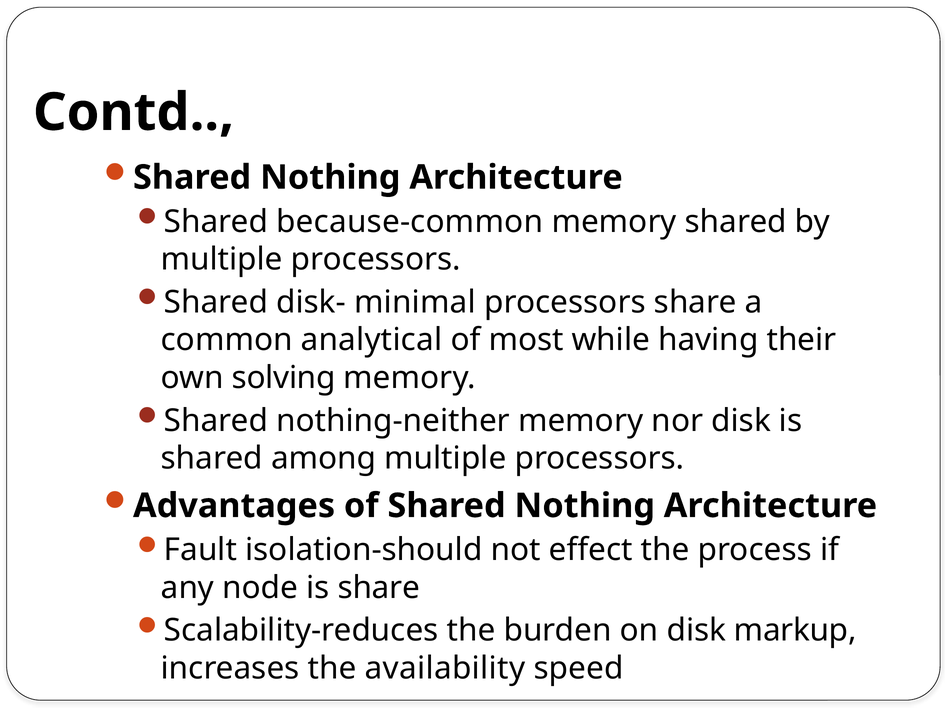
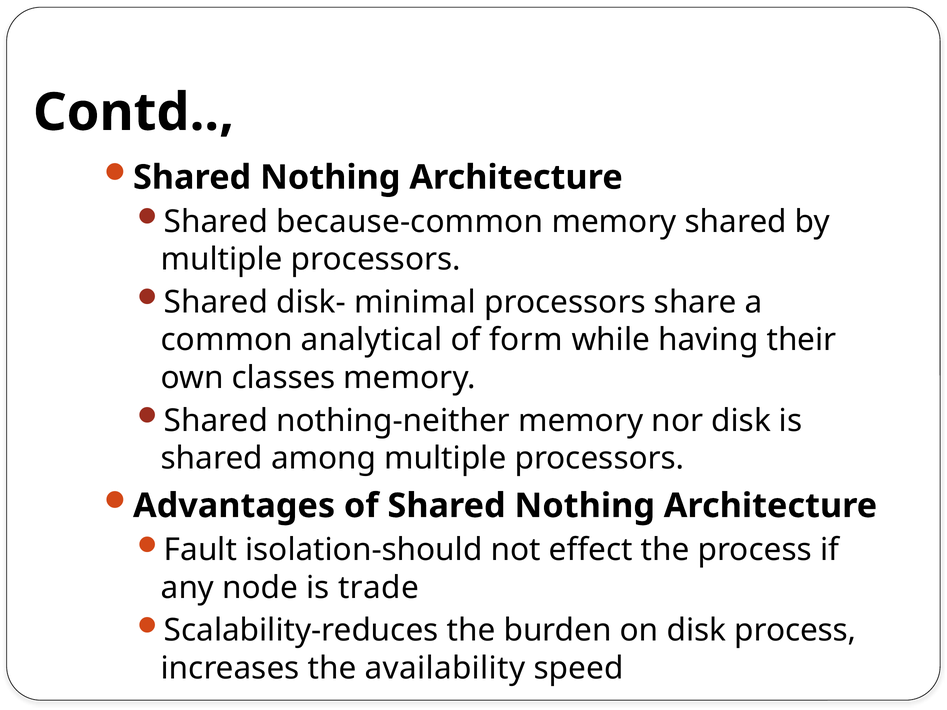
most: most -> form
solving: solving -> classes
is share: share -> trade
disk markup: markup -> process
